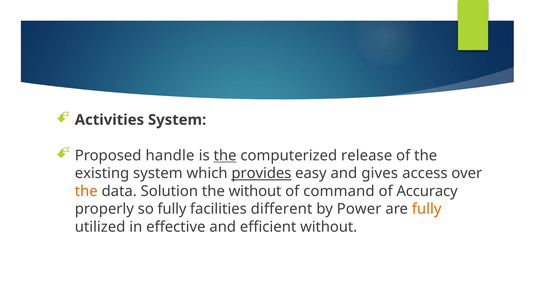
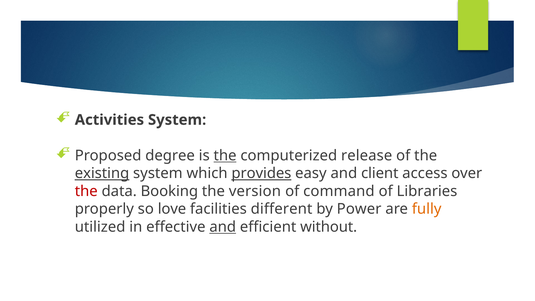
handle: handle -> degree
existing underline: none -> present
gives: gives -> client
the at (86, 191) colour: orange -> red
Solution: Solution -> Booking
the without: without -> version
Accuracy: Accuracy -> Libraries
so fully: fully -> love
and at (223, 227) underline: none -> present
